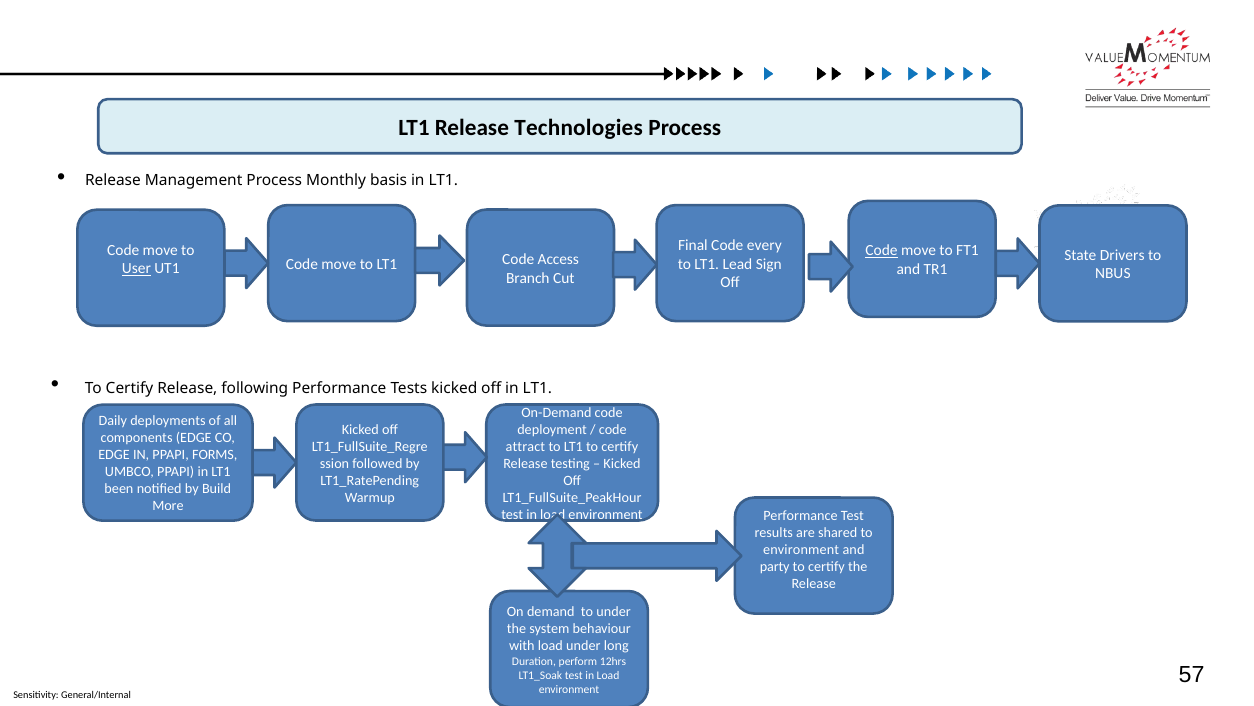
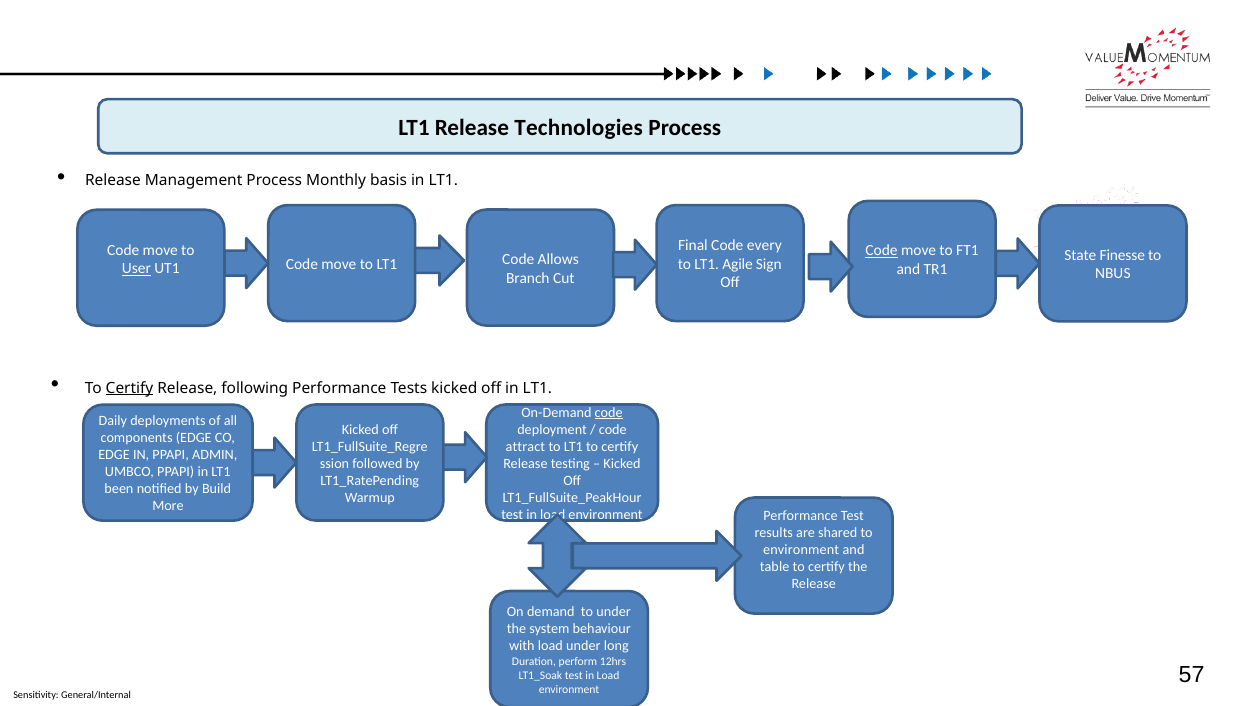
Drivers: Drivers -> Finesse
Lead: Lead -> Agile
Access: Access -> Allows
Certify at (130, 388) underline: none -> present
code at (609, 412) underline: none -> present
FORMS: FORMS -> ADMIN
party: party -> table
